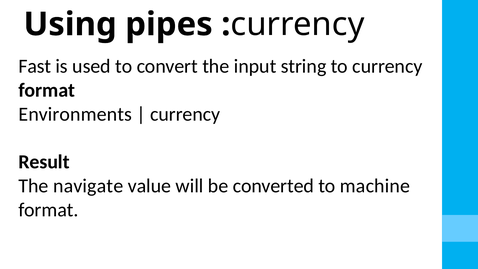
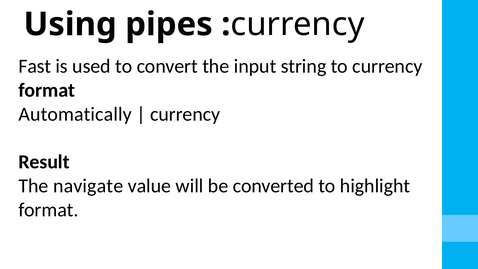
Environments: Environments -> Automatically
machine: machine -> highlight
